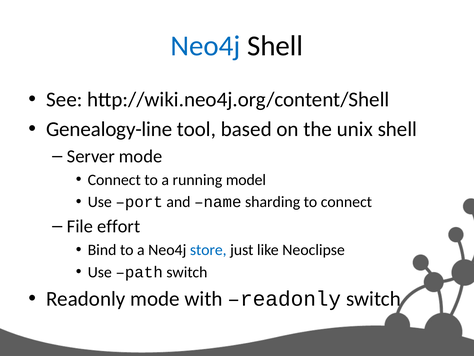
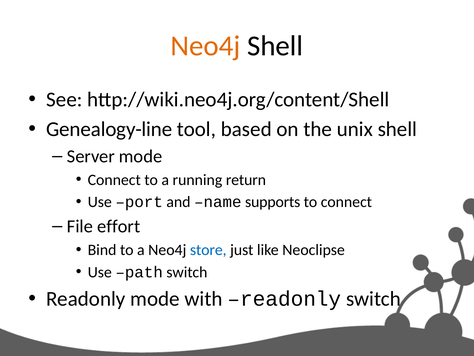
Neo4j at (206, 46) colour: blue -> orange
model: model -> return
sharding: sharding -> supports
